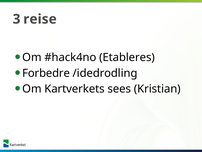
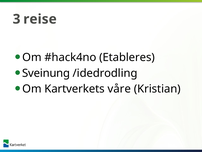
Forbedre: Forbedre -> Sveinung
sees: sees -> våre
